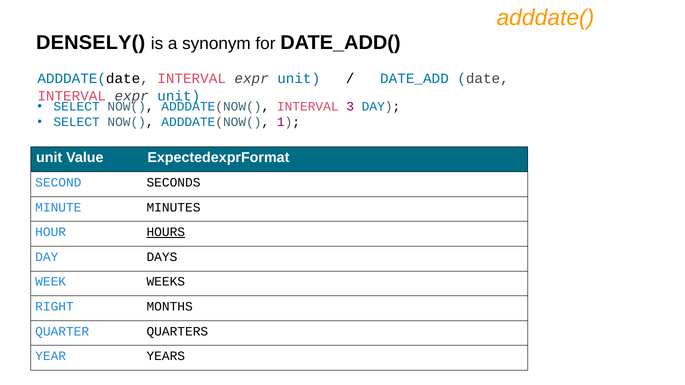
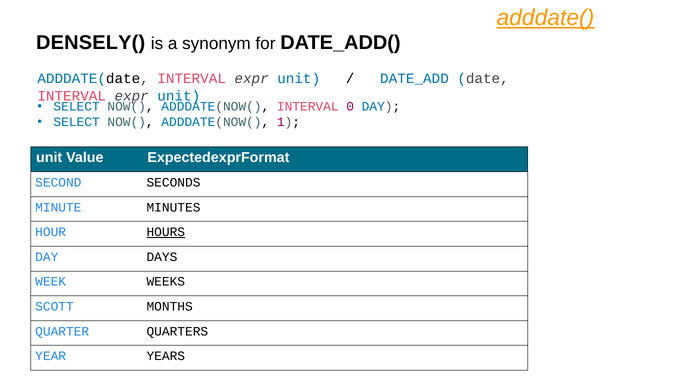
adddate( underline: none -> present
3: 3 -> 0
RIGHT: RIGHT -> SCOTT
